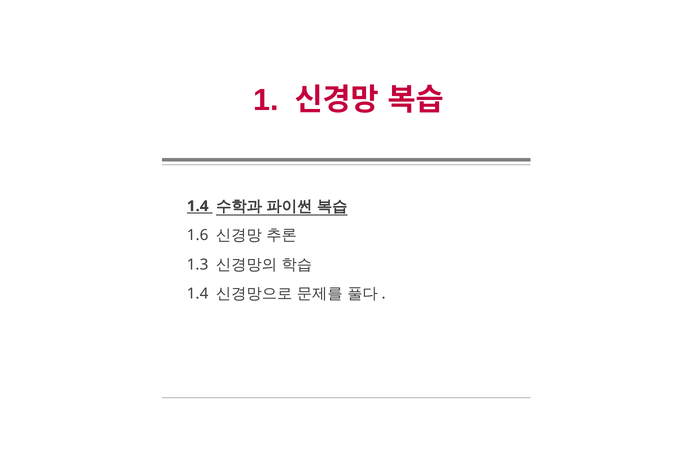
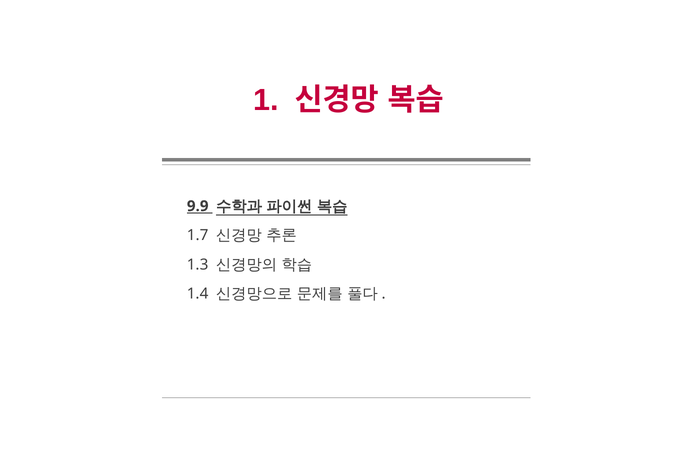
1.4 at (198, 206): 1.4 -> 9.9
1.6: 1.6 -> 1.7
